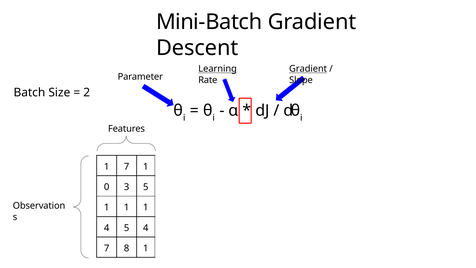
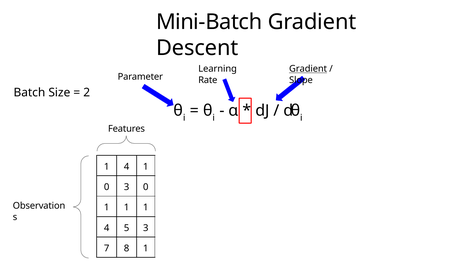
Learning underline: present -> none
7 at (127, 166): 7 -> 4
3 5: 5 -> 0
5 4: 4 -> 3
